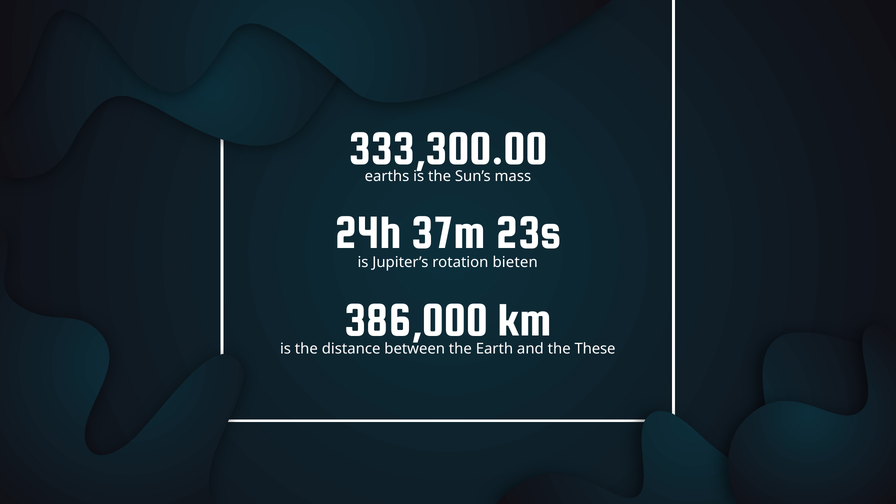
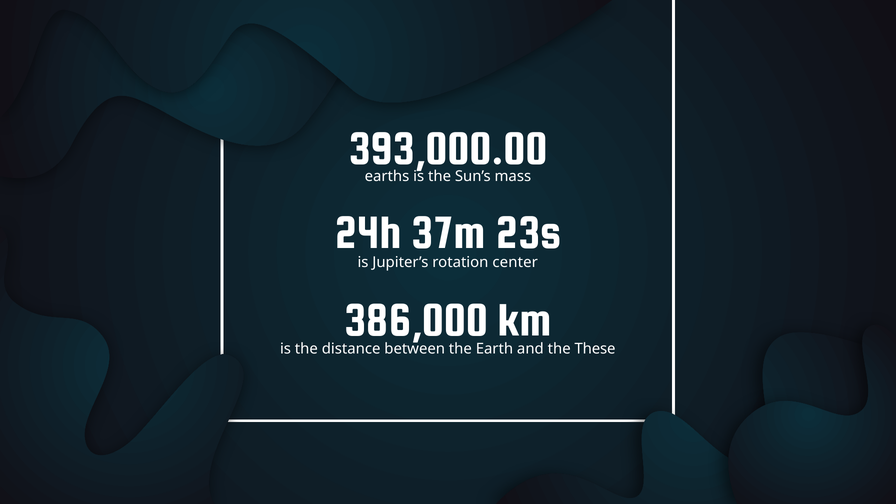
333,300.00: 333,300.00 -> 393,000.00
bieten: bieten -> center
